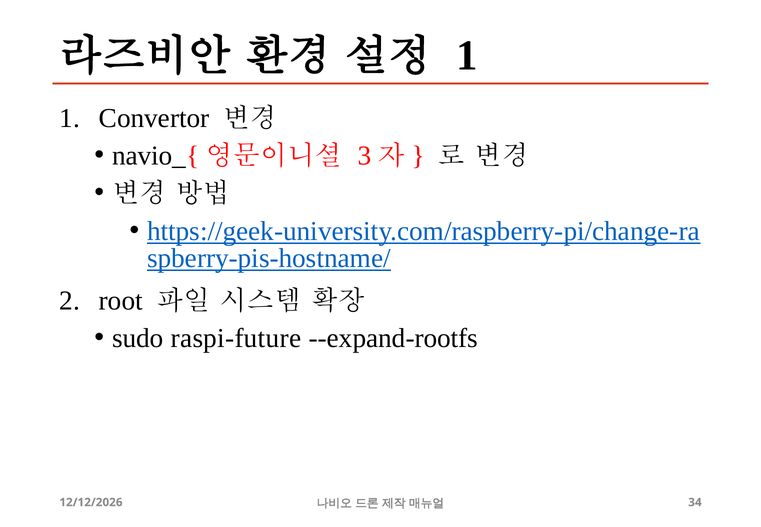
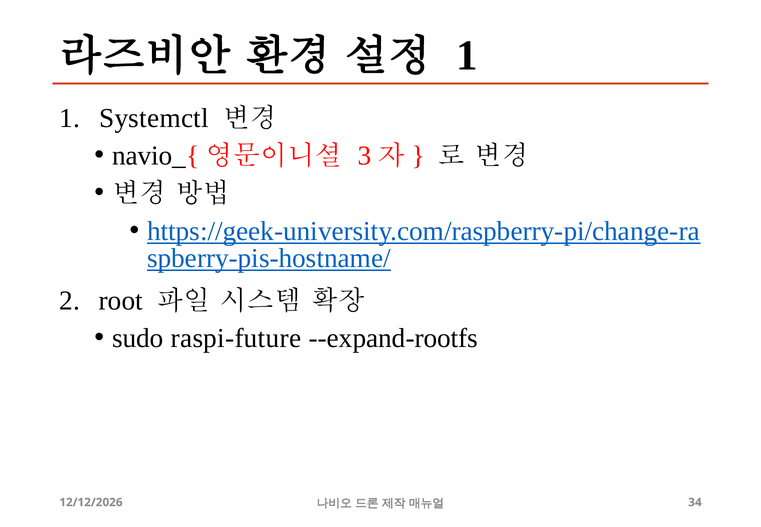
Convertor: Convertor -> Systemctl
